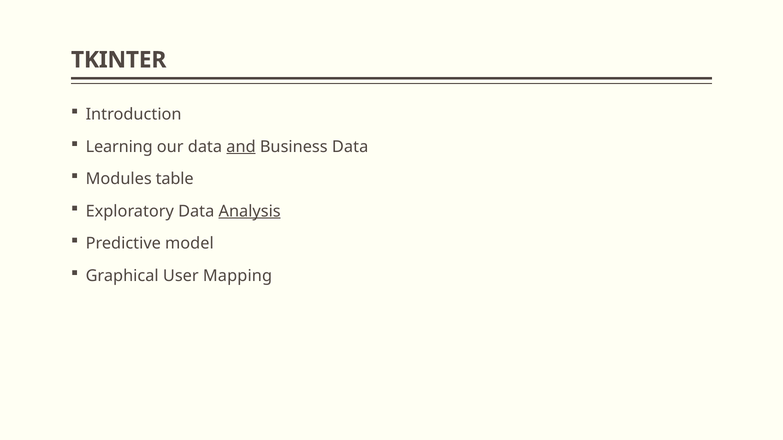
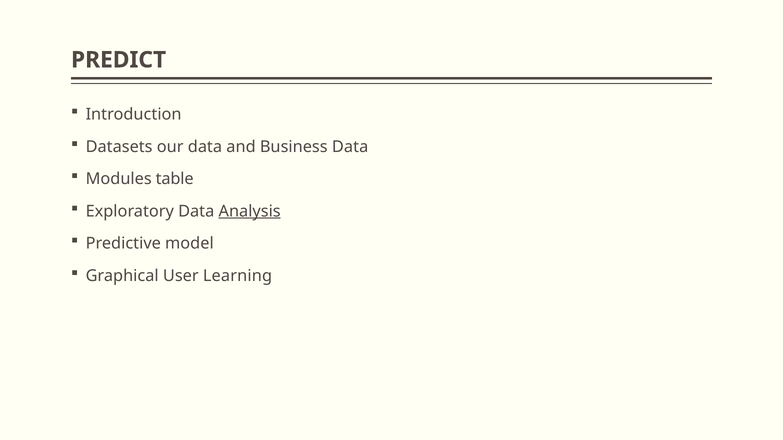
TKINTER: TKINTER -> PREDICT
Learning: Learning -> Datasets
and underline: present -> none
Mapping: Mapping -> Learning
